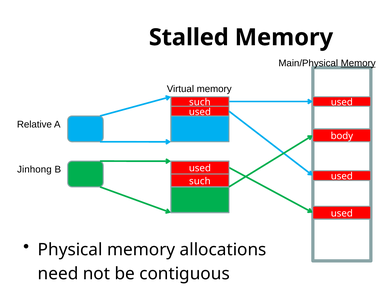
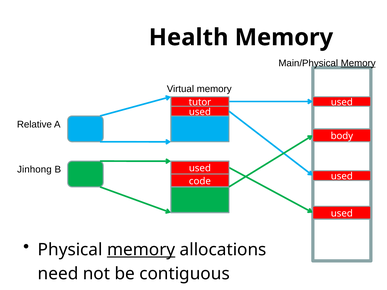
Stalled: Stalled -> Health
such at (200, 102): such -> tutor
such at (200, 181): such -> code
memory at (141, 250) underline: none -> present
